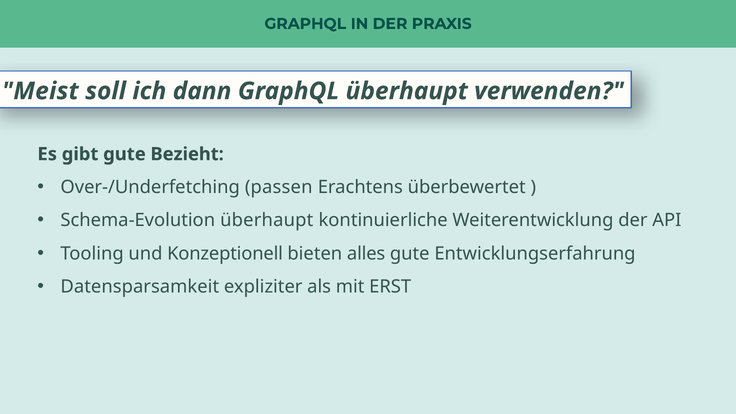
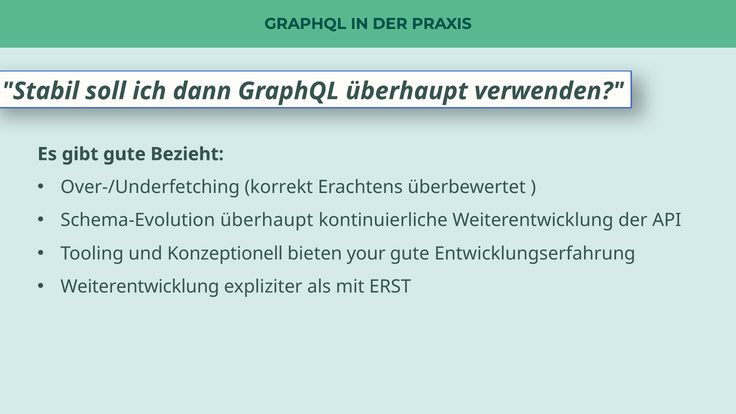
Meist: Meist -> Stabil
passen: passen -> korrekt
alles: alles -> your
Datensparsamkeit at (140, 287): Datensparsamkeit -> Weiterentwicklung
